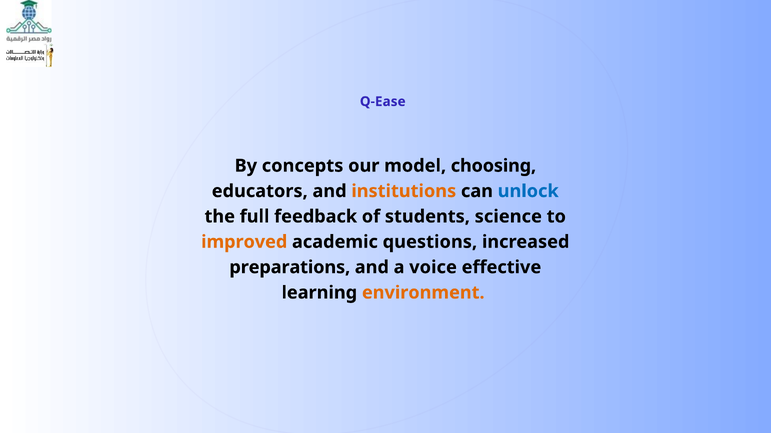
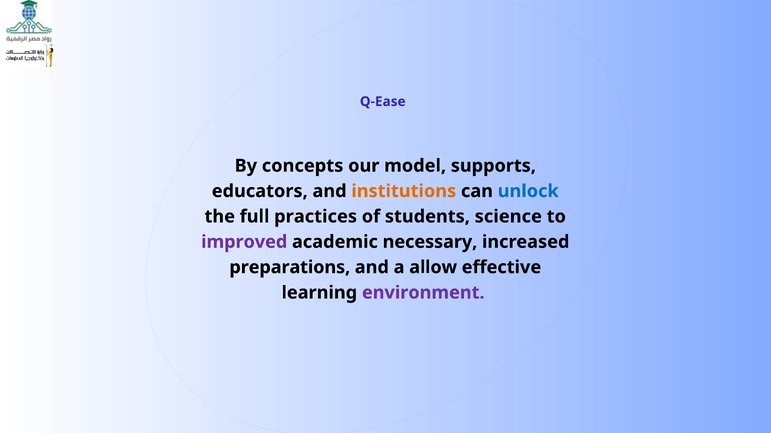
choosing: choosing -> supports
feedback: feedback -> practices
improved colour: orange -> purple
questions: questions -> necessary
voice: voice -> allow
environment colour: orange -> purple
